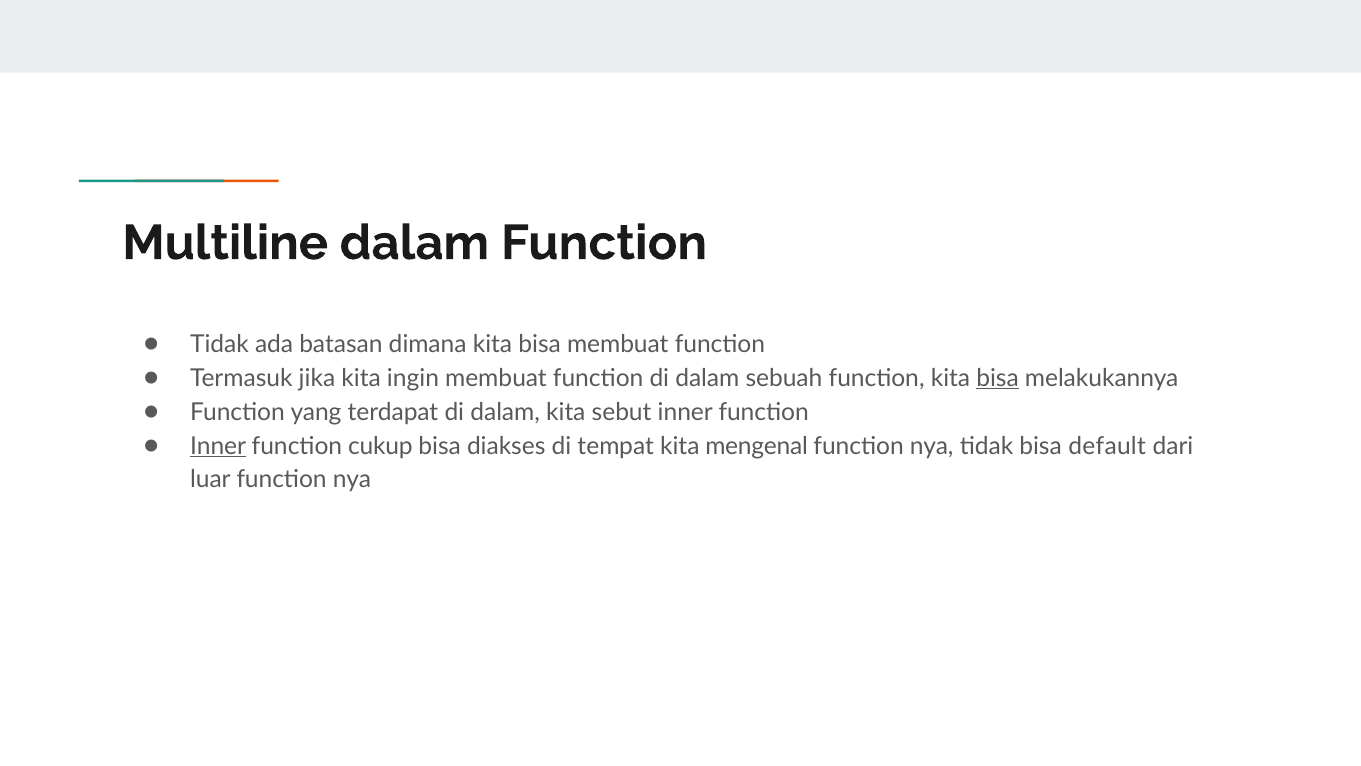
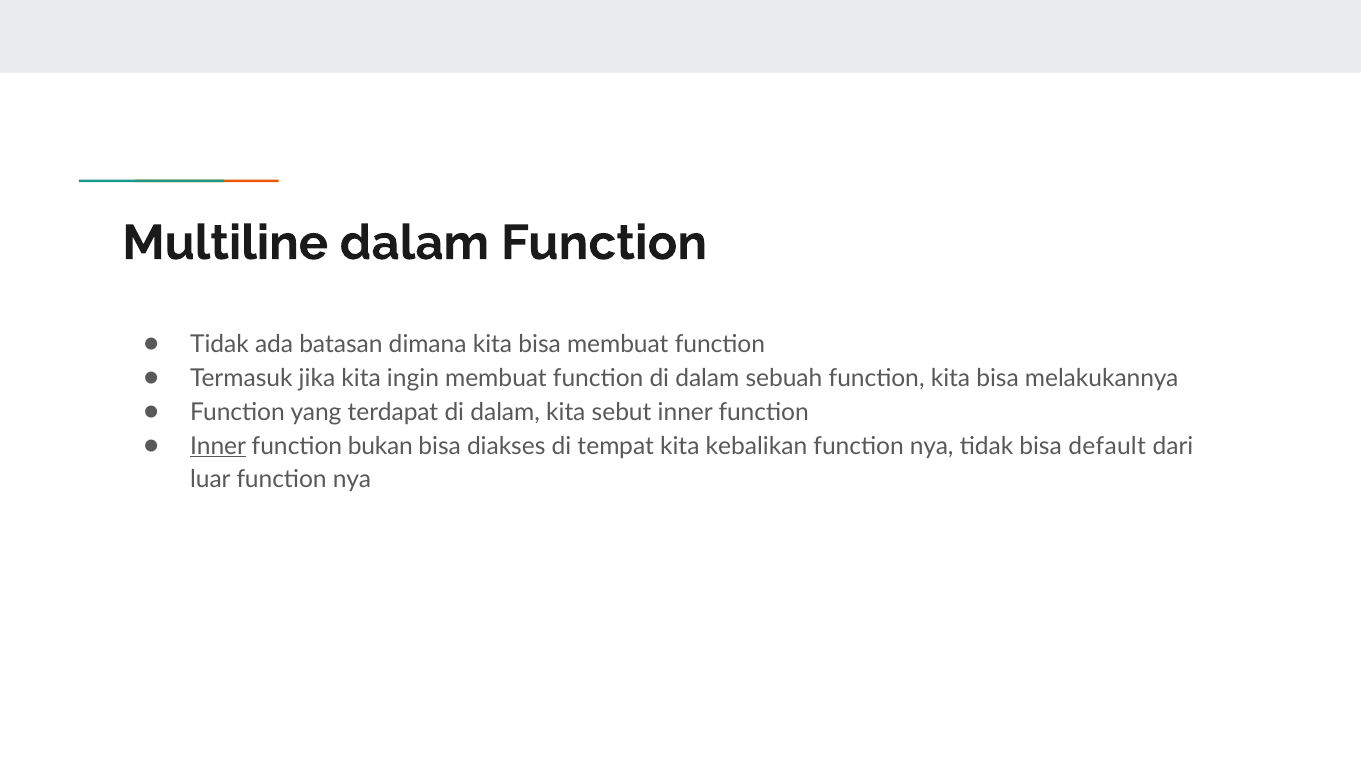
bisa at (998, 378) underline: present -> none
cukup: cukup -> bukan
mengenal: mengenal -> kebalikan
